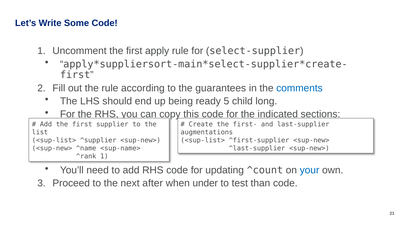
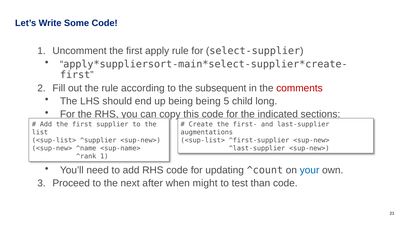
guarantees: guarantees -> subsequent
comments colour: blue -> red
being ready: ready -> being
under: under -> might
